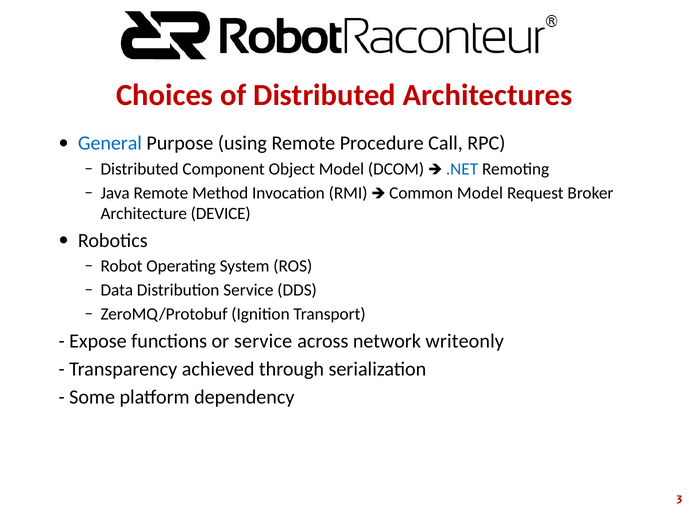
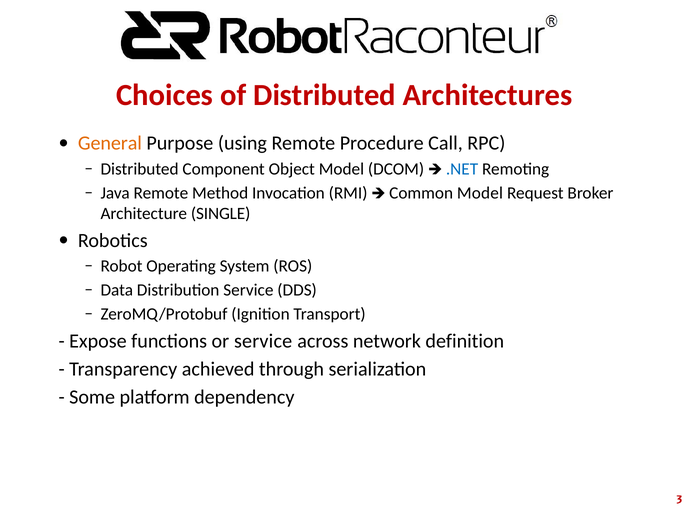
General colour: blue -> orange
DEVICE: DEVICE -> SINGLE
writeonly: writeonly -> definition
